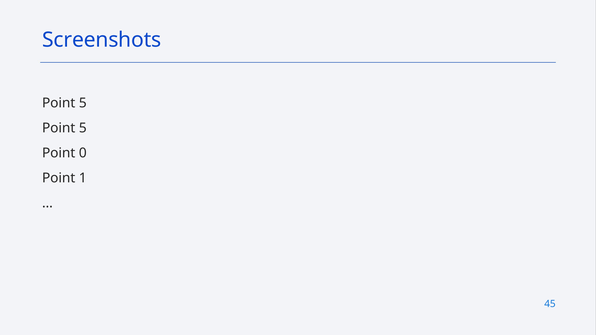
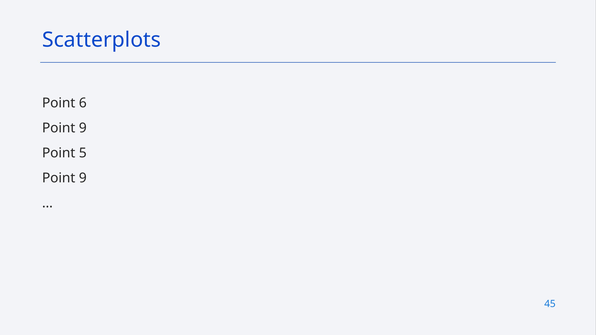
Screenshots: Screenshots -> Scatterplots
5 at (83, 103): 5 -> 6
5 at (83, 128): 5 -> 9
0: 0 -> 5
1 at (83, 178): 1 -> 9
